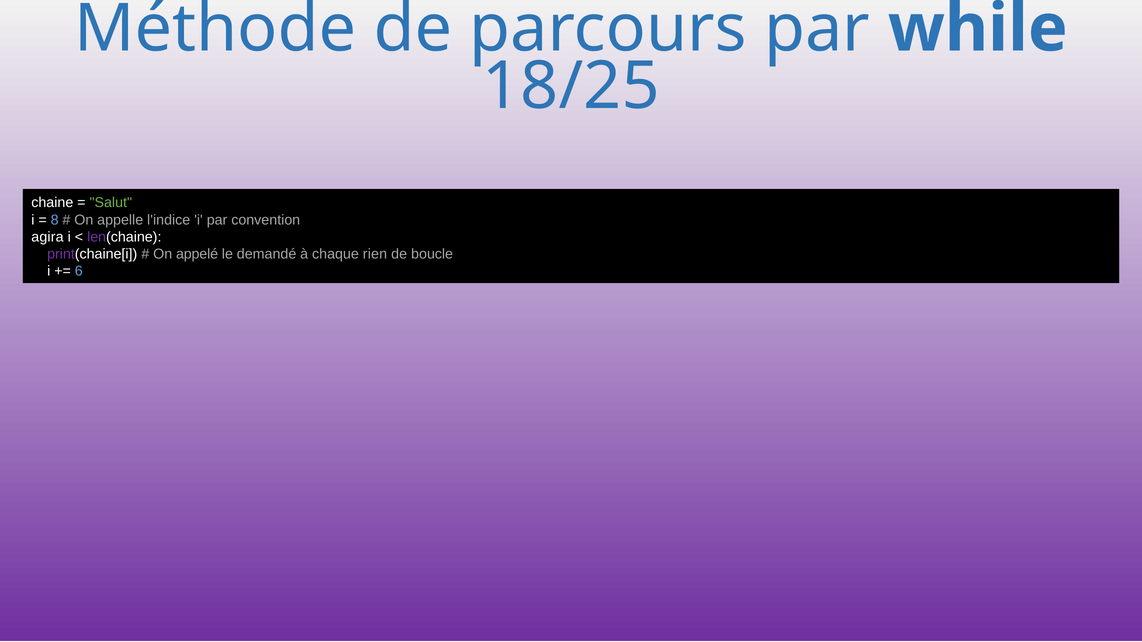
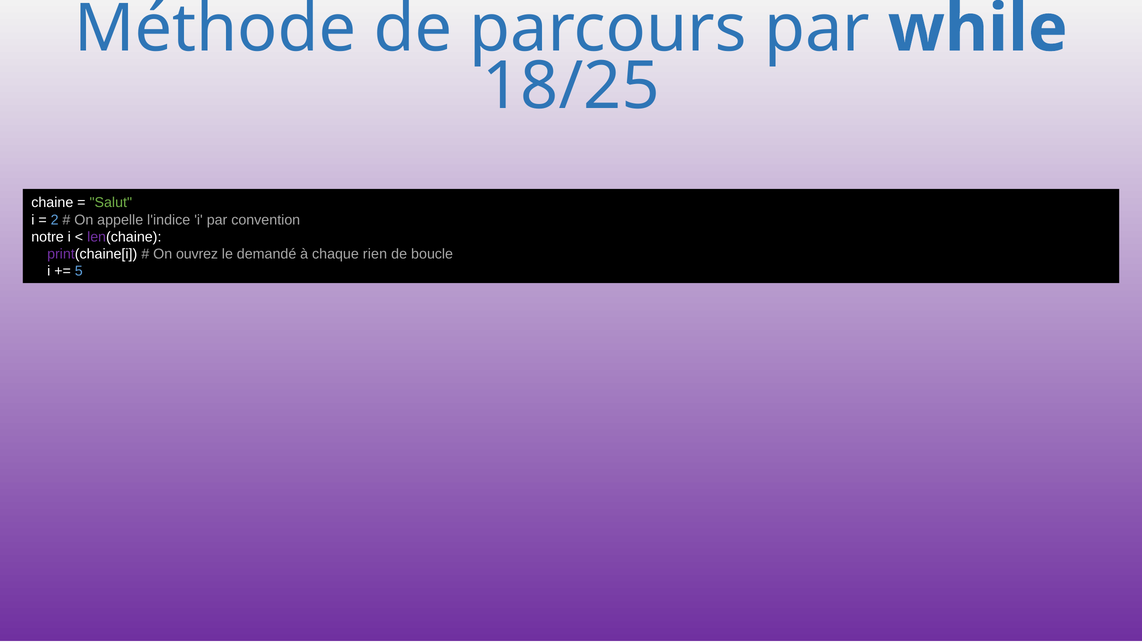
8: 8 -> 2
agira: agira -> notre
appelé: appelé -> ouvrez
6: 6 -> 5
